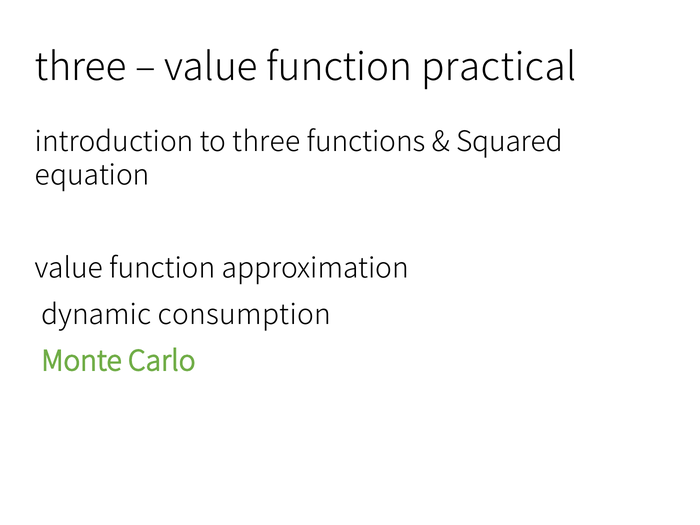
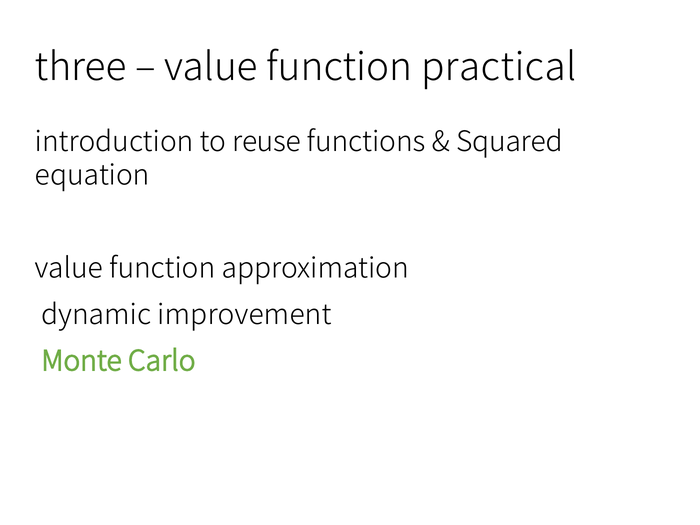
to three: three -> reuse
consumption: consumption -> improvement
